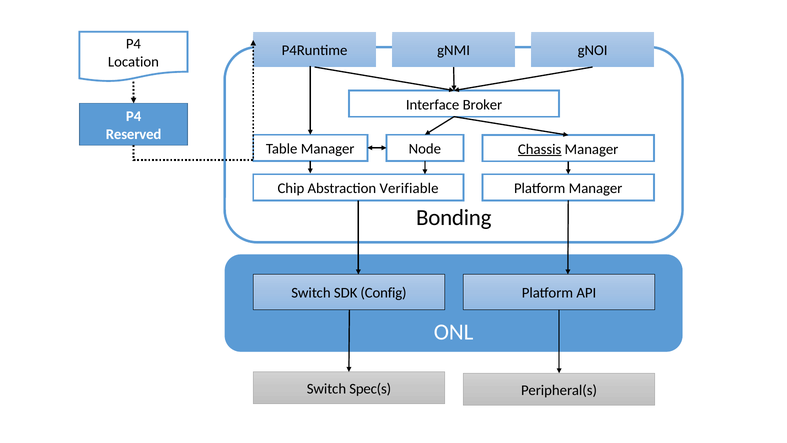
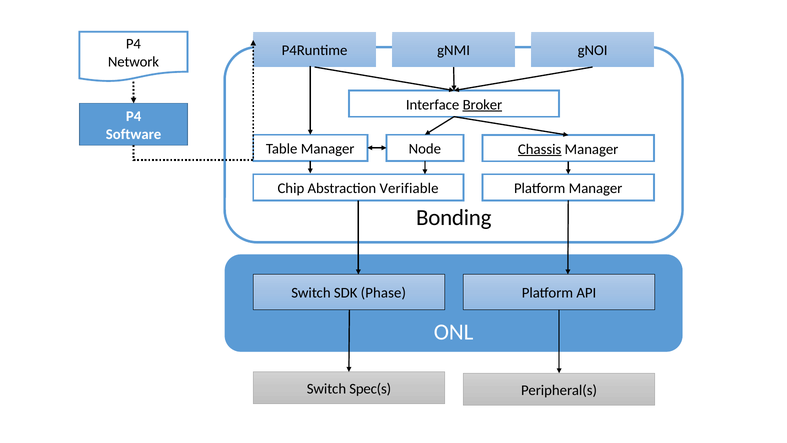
Location: Location -> Network
Broker underline: none -> present
Reserved: Reserved -> Software
Config: Config -> Phase
